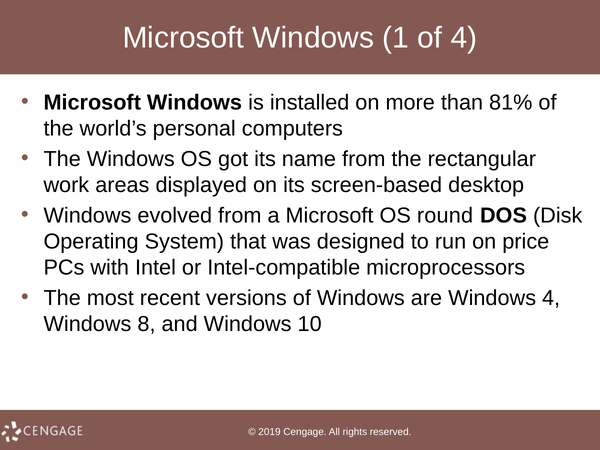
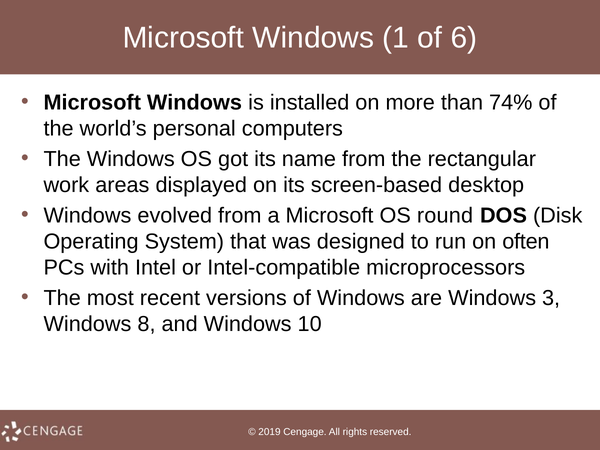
of 4: 4 -> 6
81%: 81% -> 74%
price: price -> often
Windows 4: 4 -> 3
